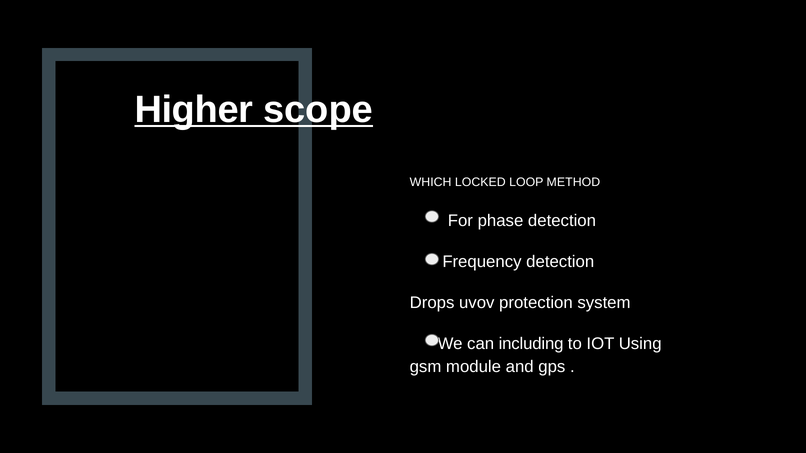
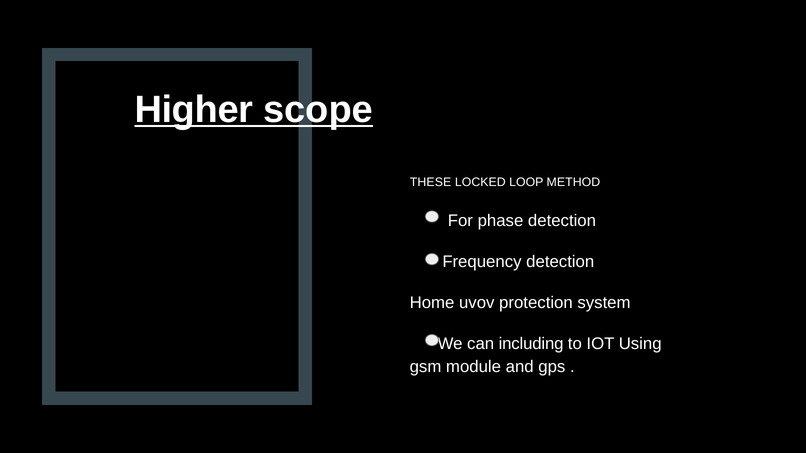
WHICH: WHICH -> THESE
Drops: Drops -> Home
